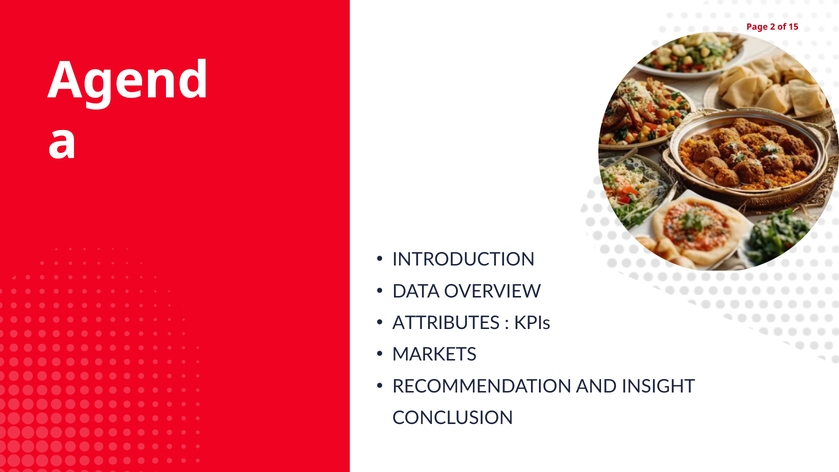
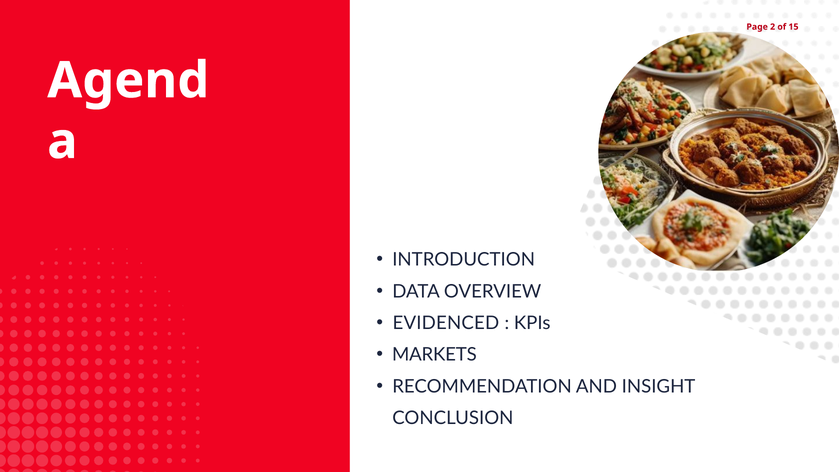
ATTRIBUTES: ATTRIBUTES -> EVIDENCED
